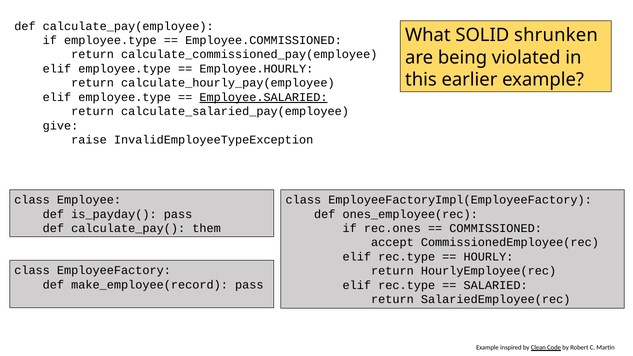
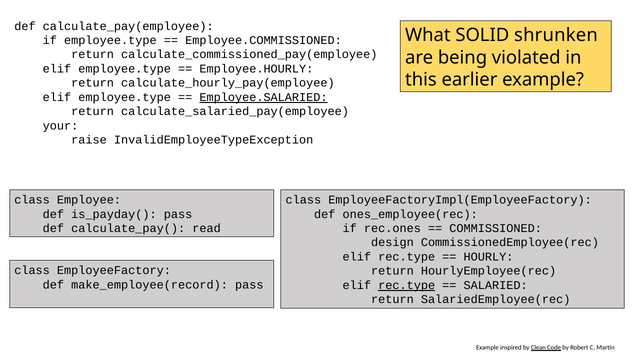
give: give -> your
them: them -> read
accept: accept -> design
rec.type at (407, 285) underline: none -> present
